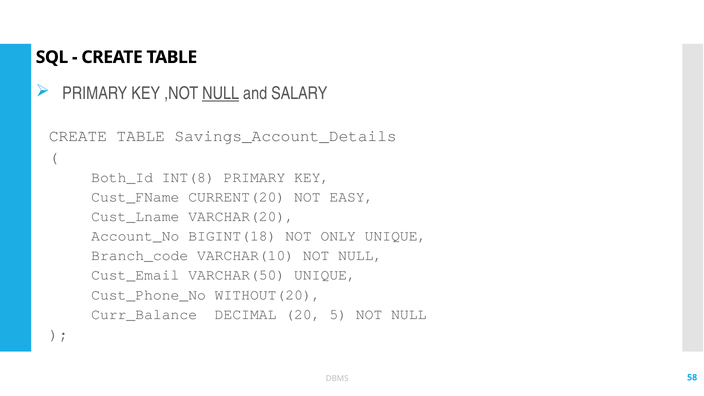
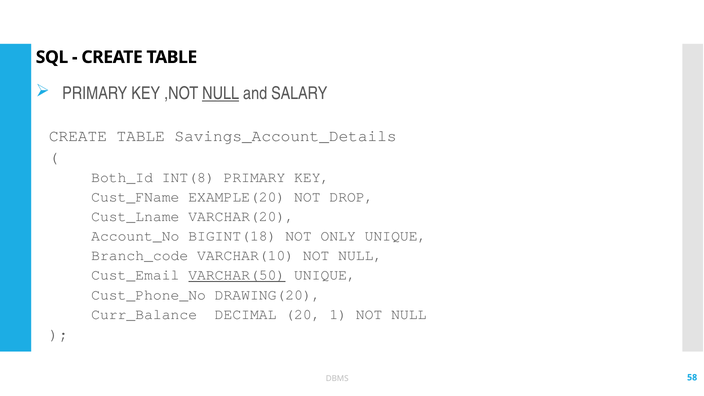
CURRENT(20: CURRENT(20 -> EXAMPLE(20
EASY: EASY -> DROP
VARCHAR(50 underline: none -> present
WITHOUT(20: WITHOUT(20 -> DRAWING(20
5: 5 -> 1
